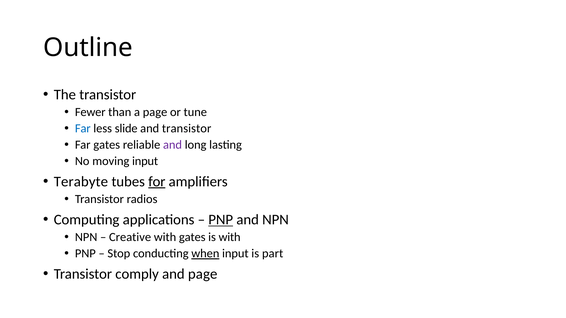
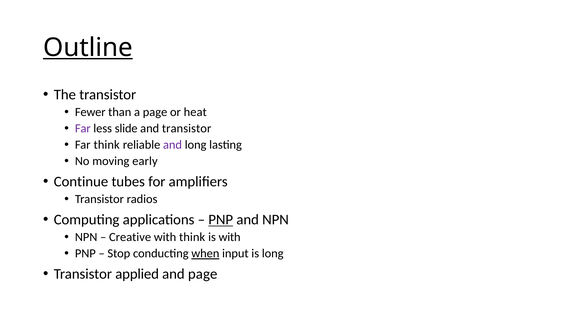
Outline underline: none -> present
tune: tune -> heat
Far at (83, 129) colour: blue -> purple
Far gates: gates -> think
moving input: input -> early
Terabyte: Terabyte -> Continue
for underline: present -> none
with gates: gates -> think
is part: part -> long
comply: comply -> applied
